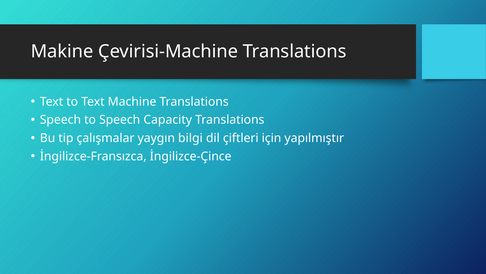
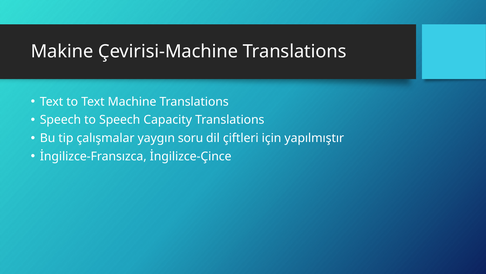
bilgi: bilgi -> soru
